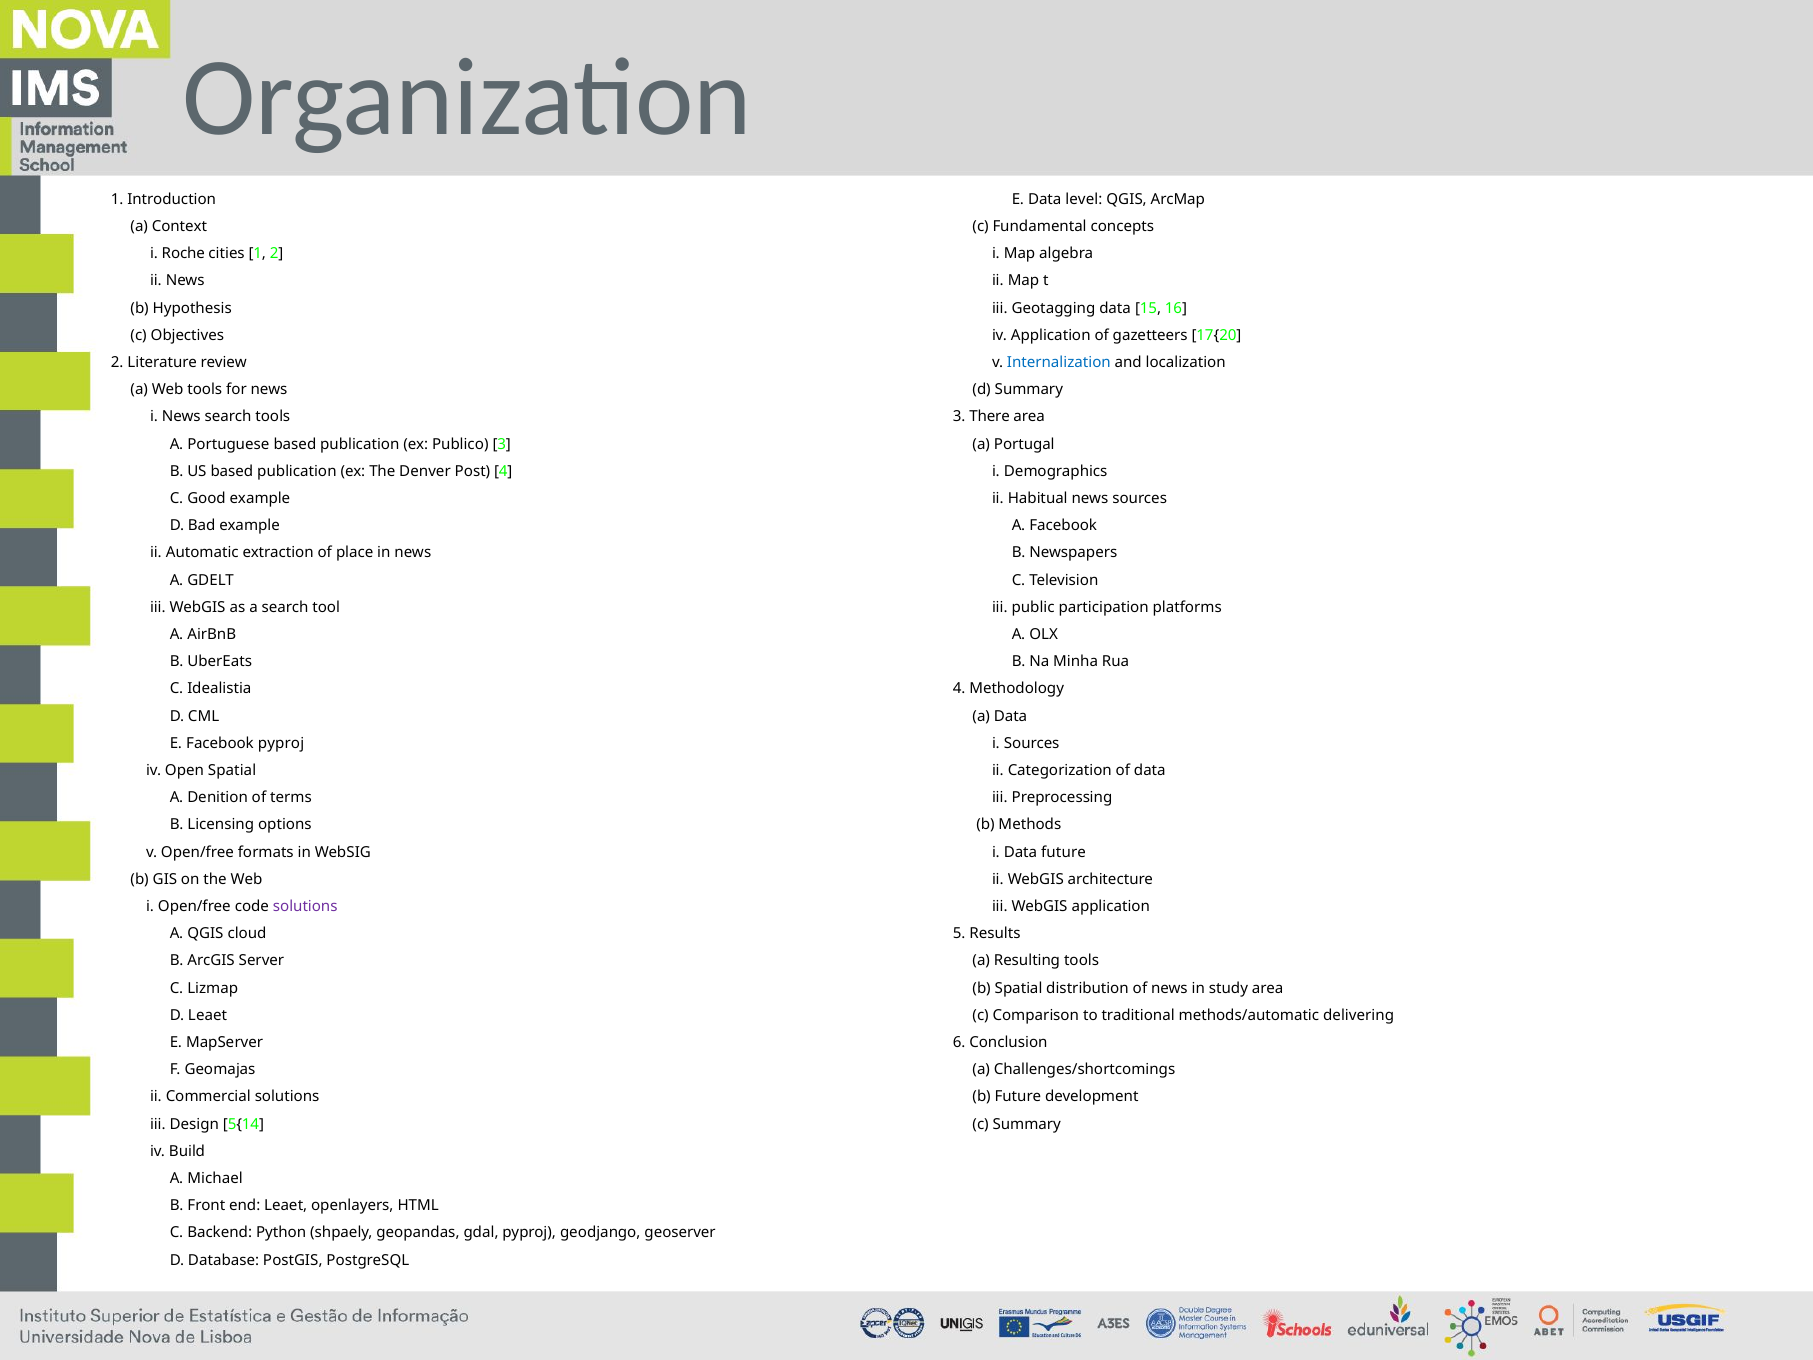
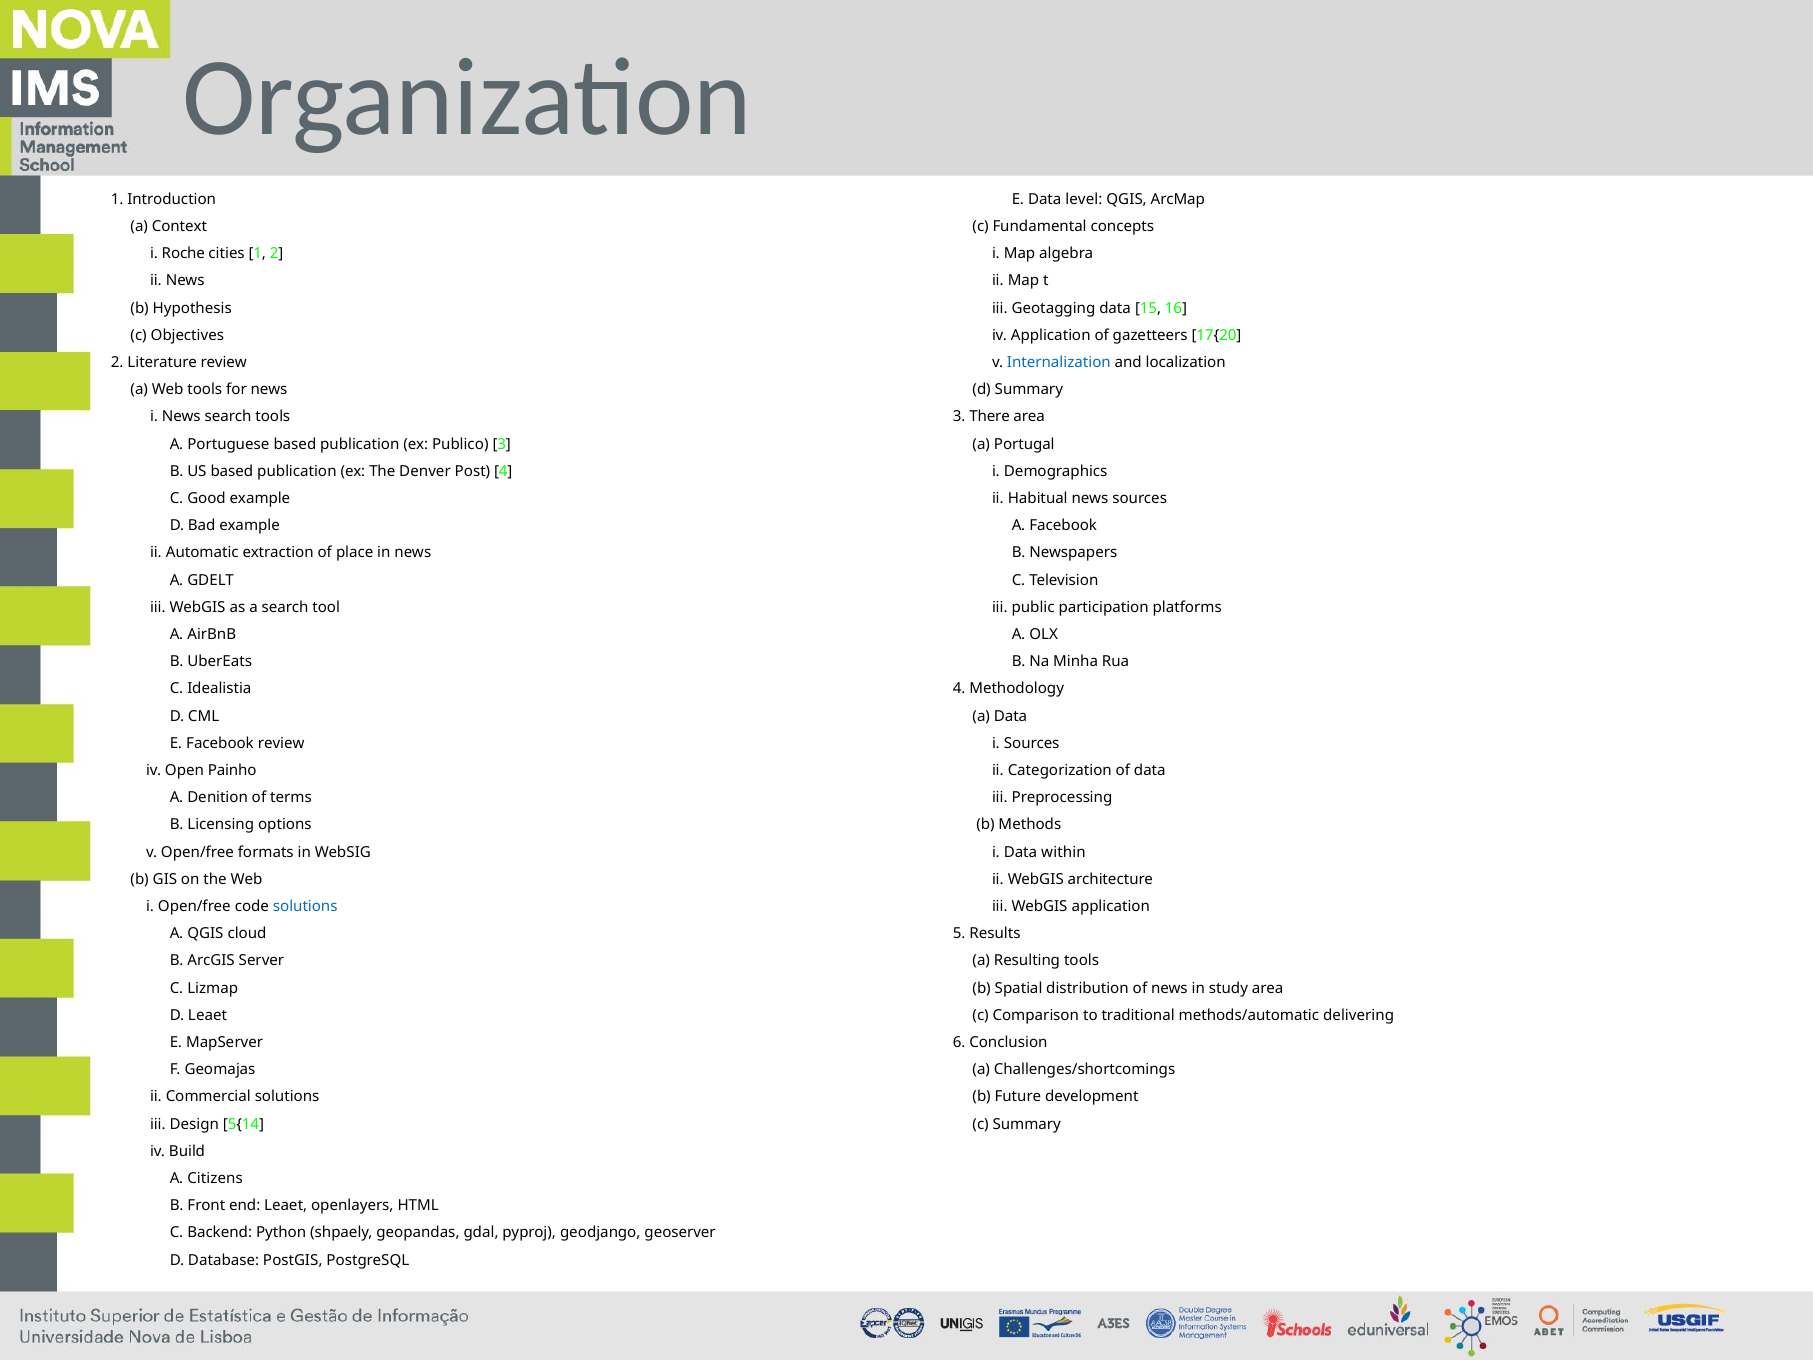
Facebook pyproj: pyproj -> review
Open Spatial: Spatial -> Painho
Data future: future -> within
solutions at (305, 906) colour: purple -> blue
Michael: Michael -> Citizens
